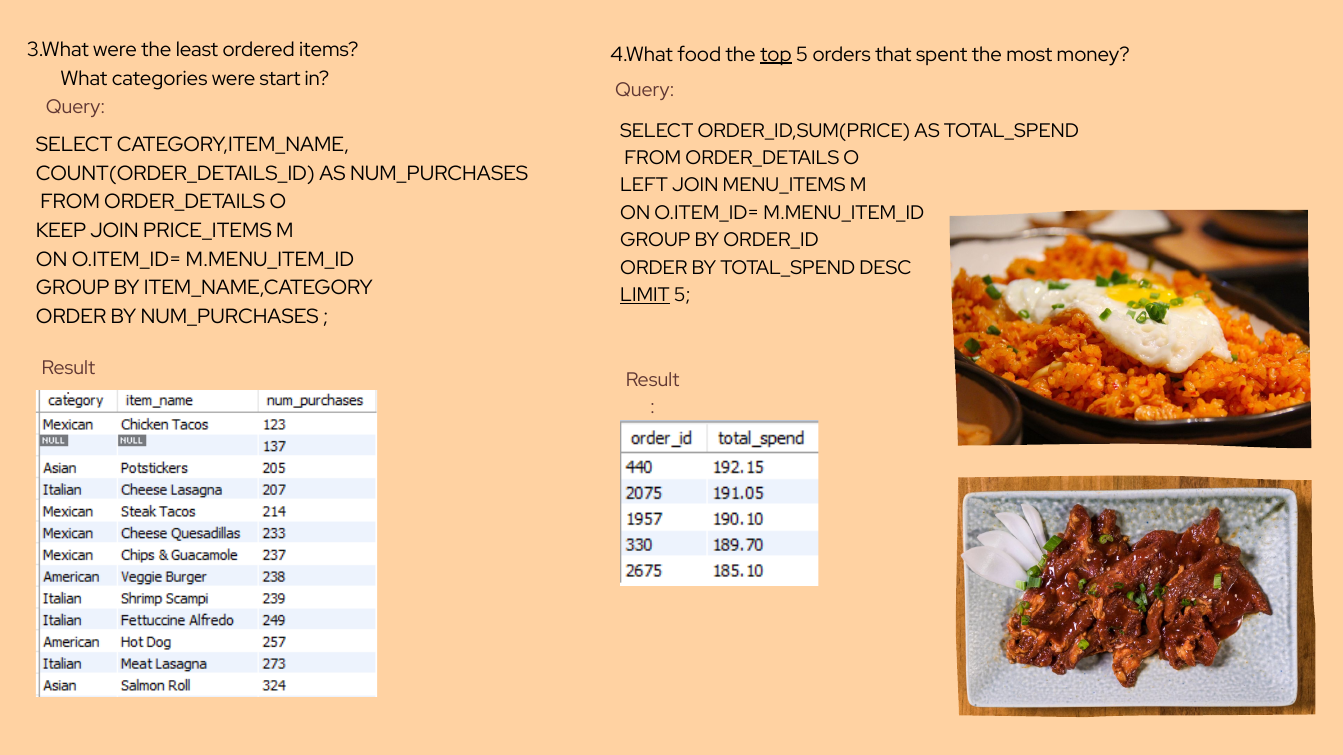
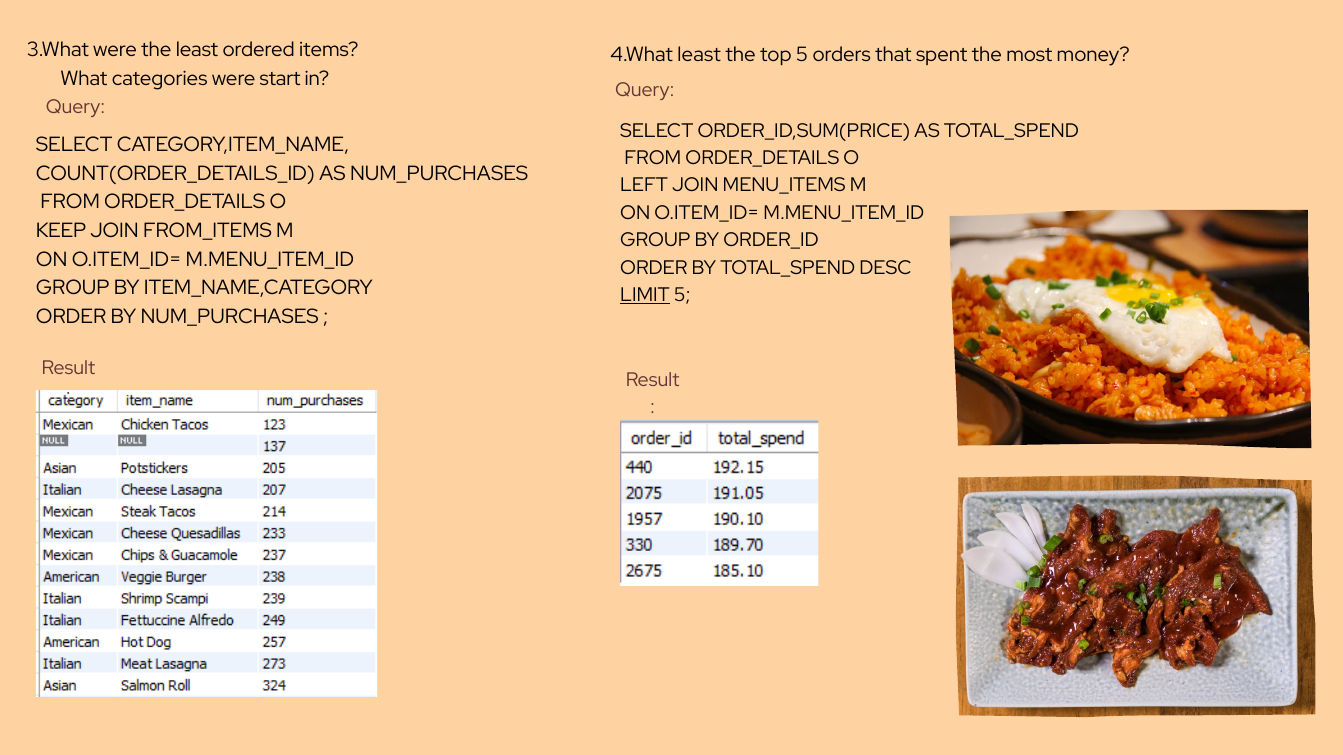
4.What food: food -> least
top underline: present -> none
PRICE_ITEMS: PRICE_ITEMS -> FROM_ITEMS
